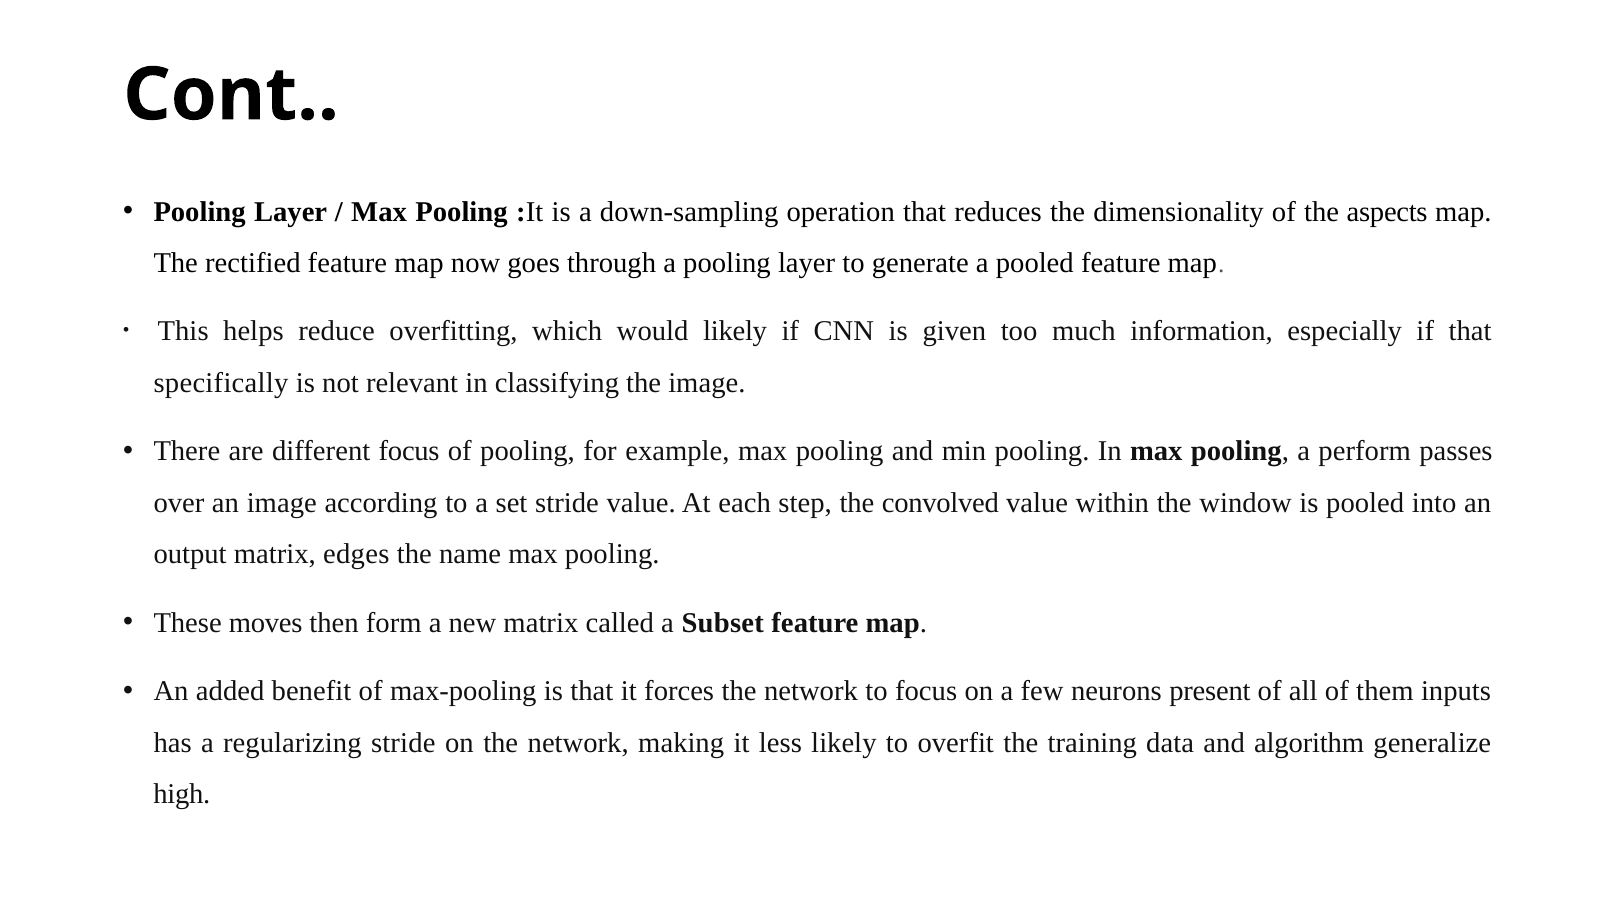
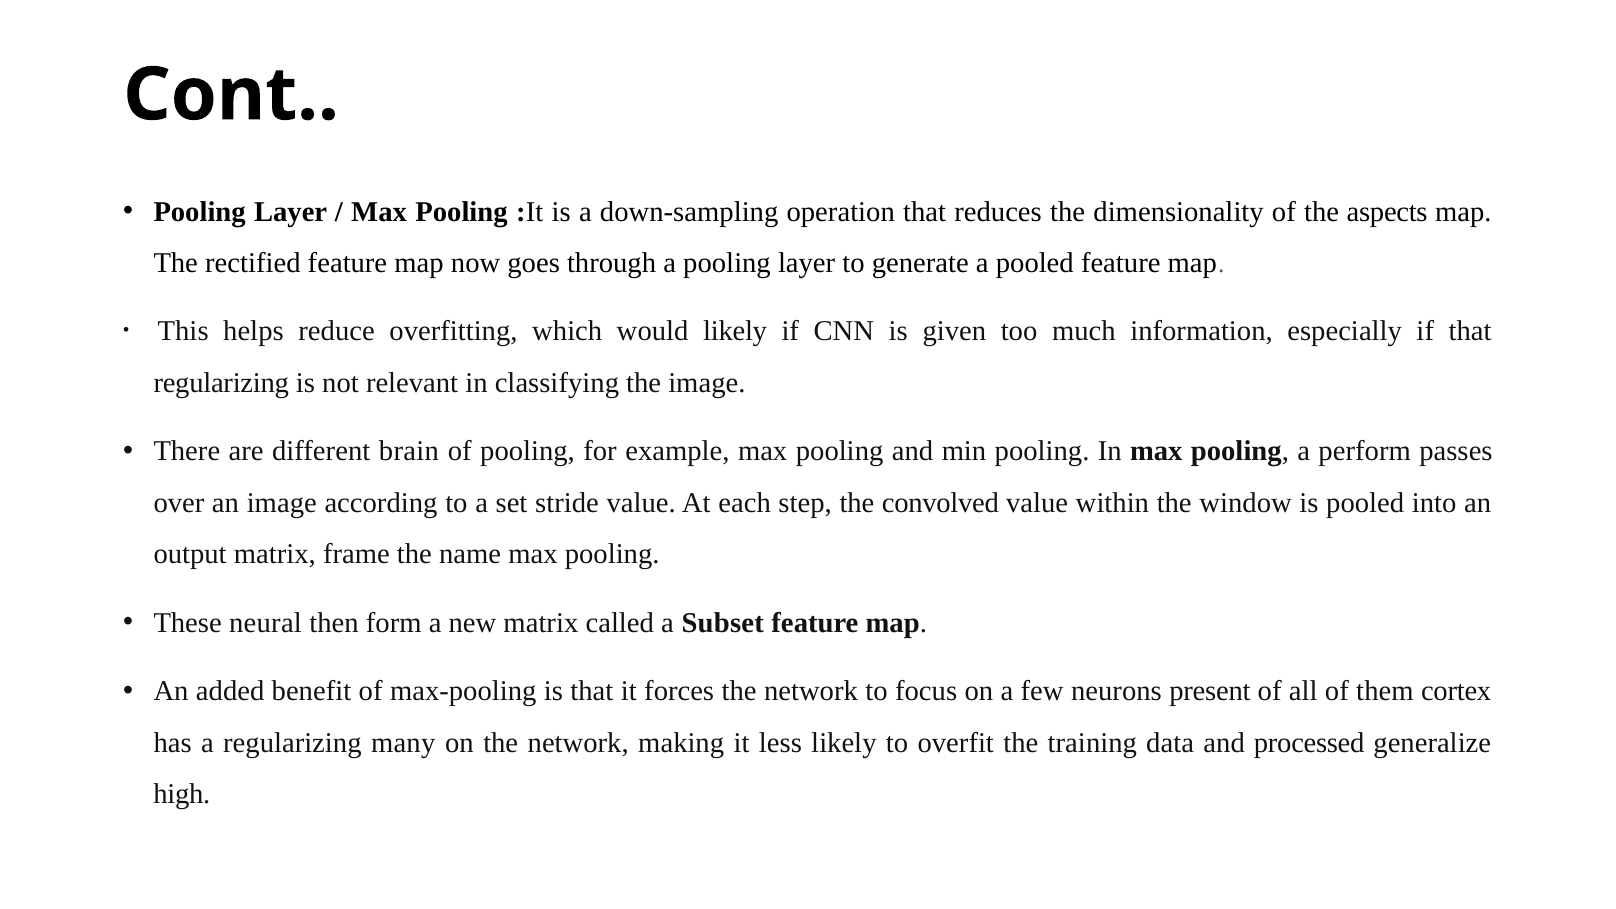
specifically at (221, 383): specifically -> regularizing
different focus: focus -> brain
edges: edges -> frame
moves: moves -> neural
inputs: inputs -> cortex
regularizing stride: stride -> many
algorithm: algorithm -> processed
